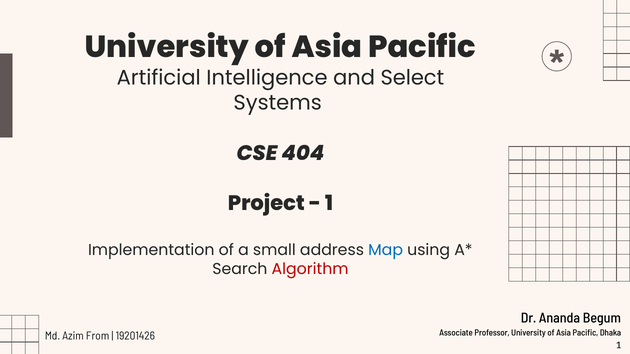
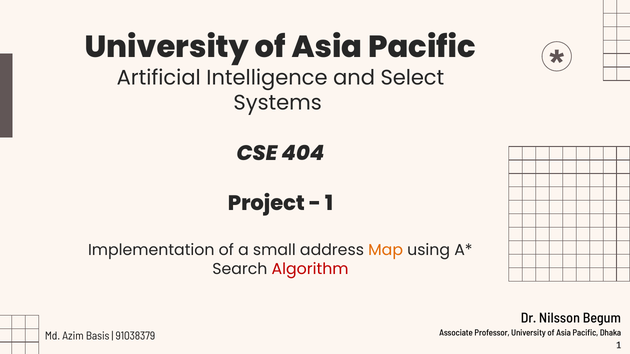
Map colour: blue -> orange
Ananda: Ananda -> Nilsson
From: From -> Basis
19201426: 19201426 -> 91038379
